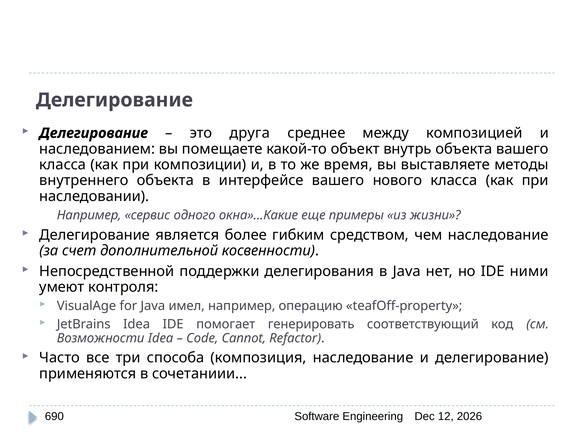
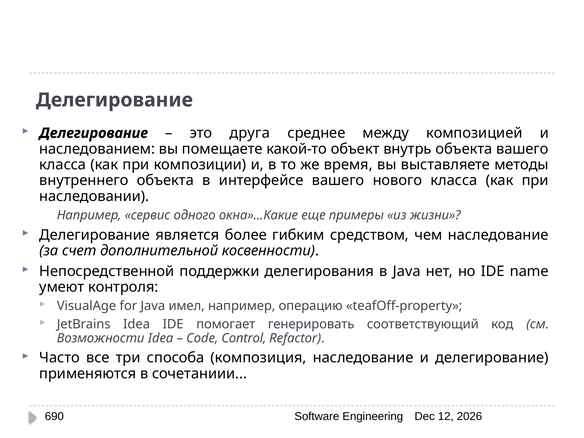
ними: ними -> name
Cannot: Cannot -> Control
